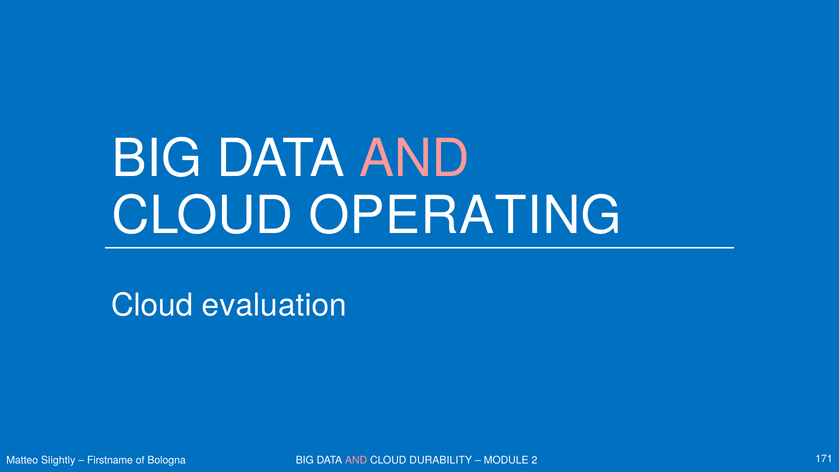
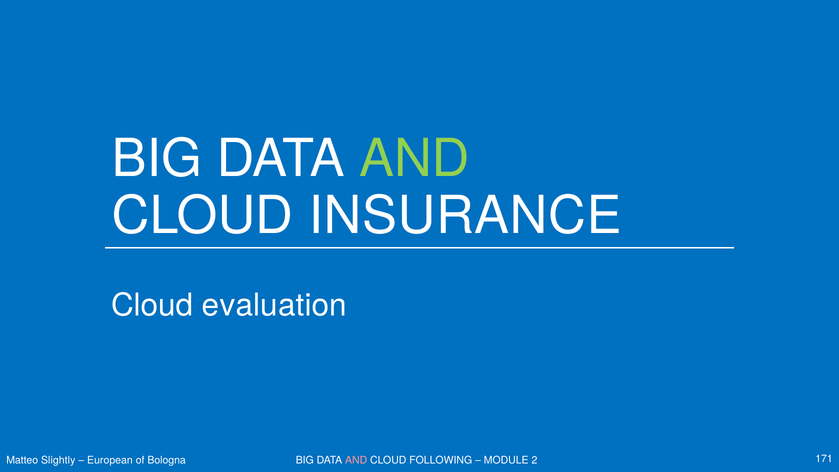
AND at (414, 159) colour: pink -> light green
OPERATING: OPERATING -> INSURANCE
Firstname: Firstname -> European
DURABILITY: DURABILITY -> FOLLOWING
